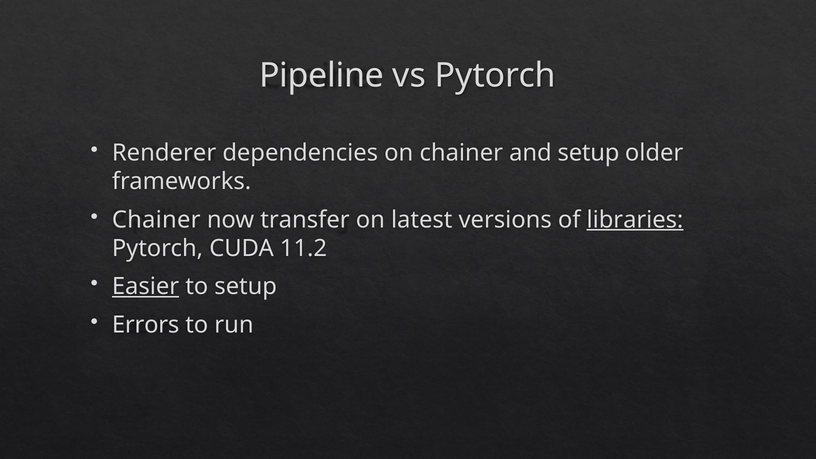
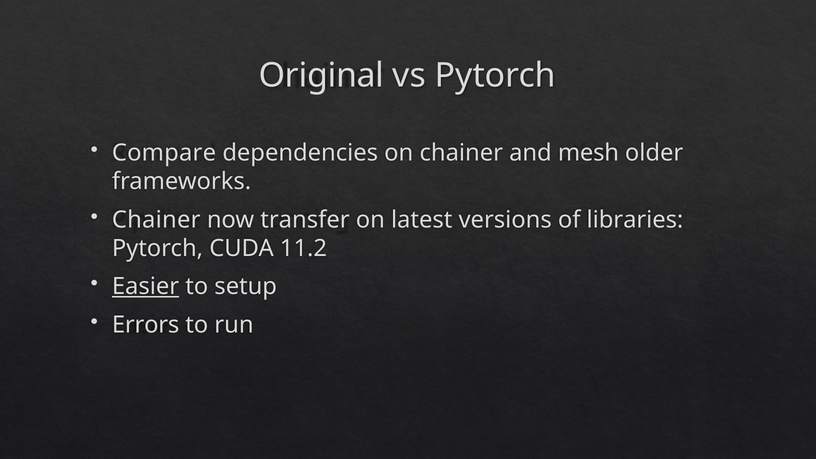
Pipeline: Pipeline -> Original
Renderer: Renderer -> Compare
and setup: setup -> mesh
libraries underline: present -> none
